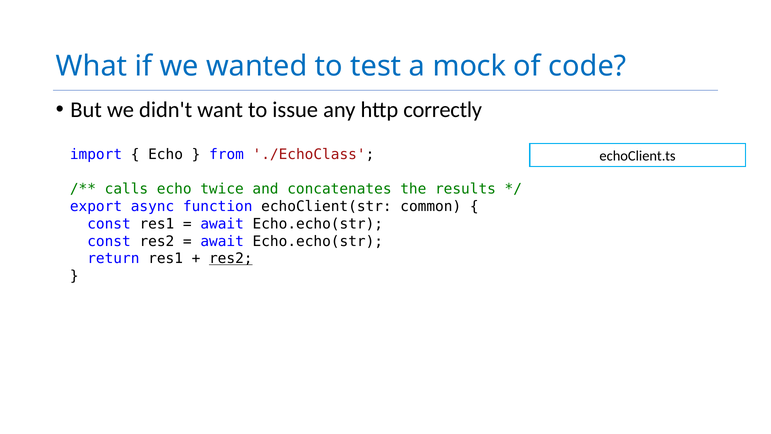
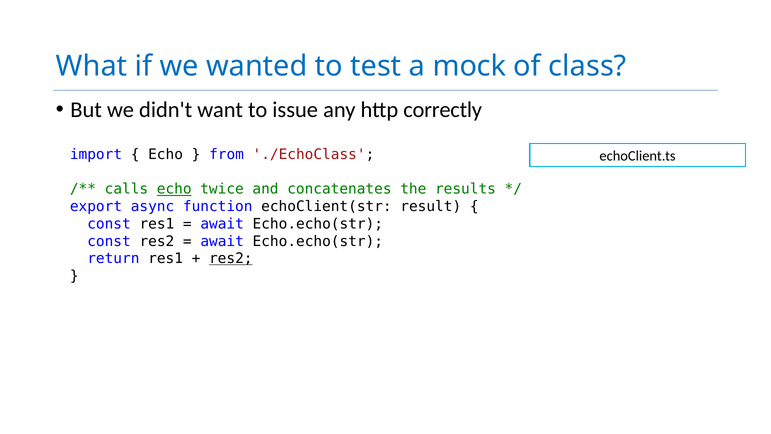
code: code -> class
echo at (174, 189) underline: none -> present
common: common -> result
